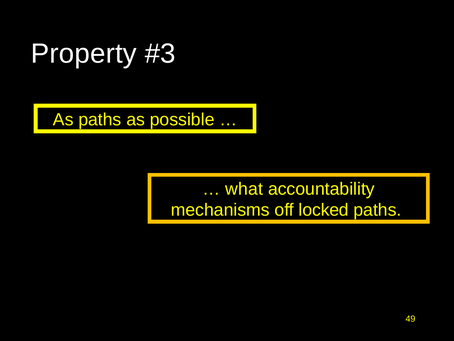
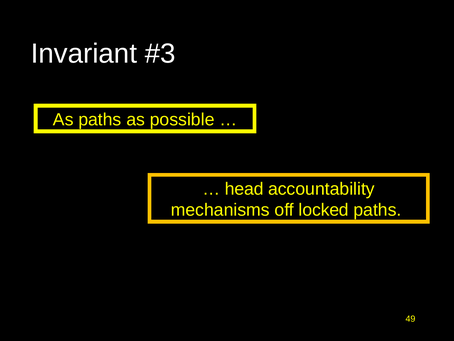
Property: Property -> Invariant
what: what -> head
